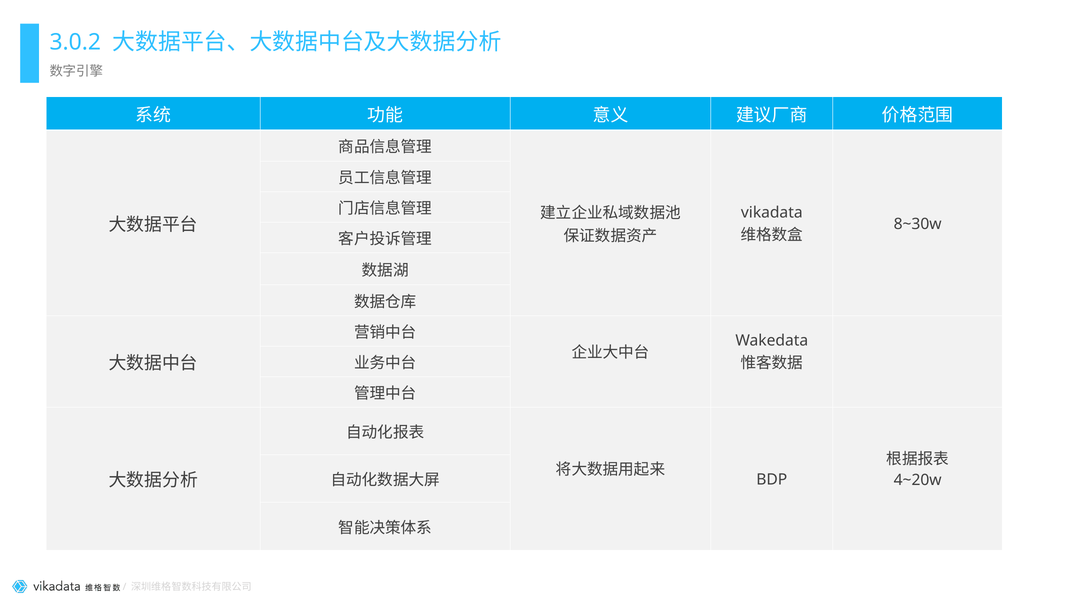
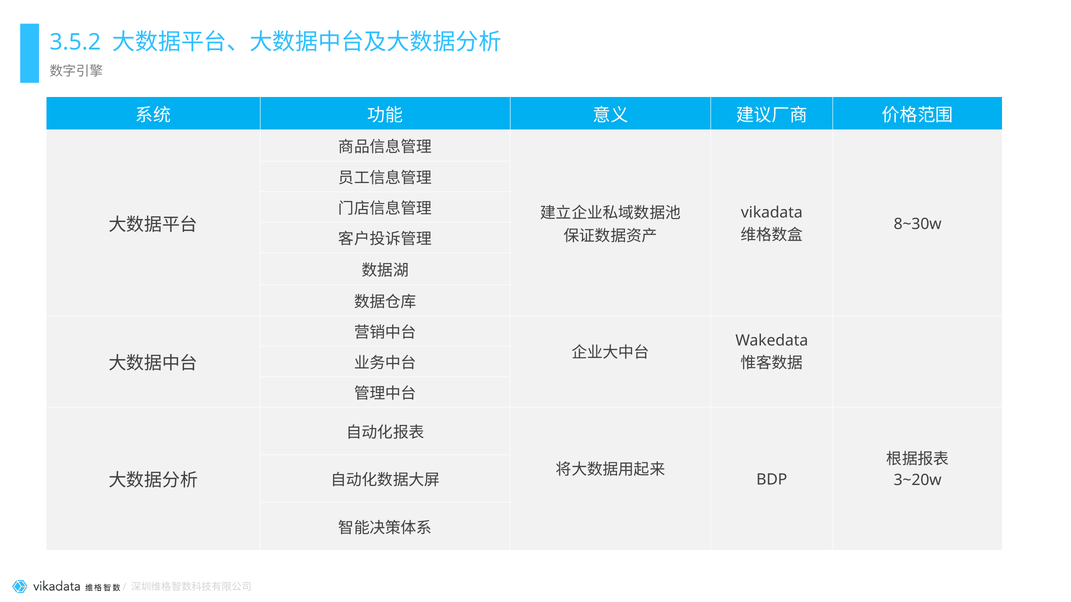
3.0.2: 3.0.2 -> 3.5.2
4~20w: 4~20w -> 3~20w
